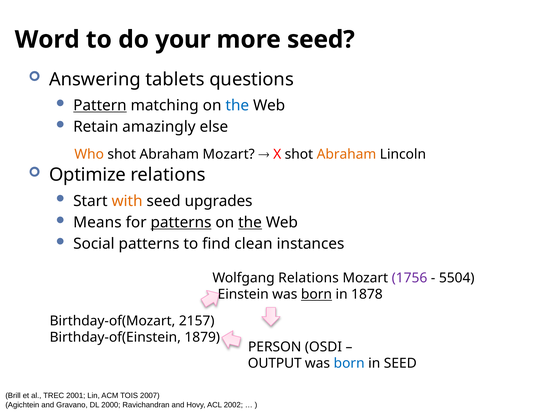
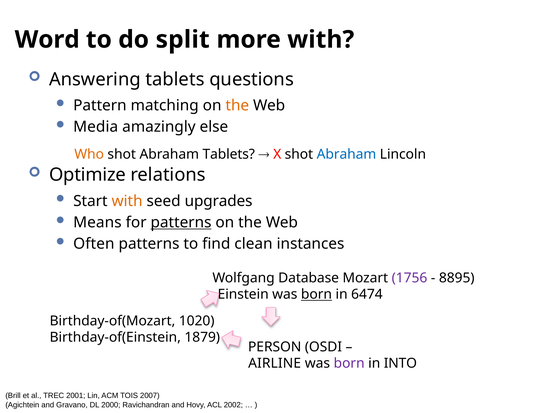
your: your -> split
more seed: seed -> with
Pattern underline: present -> none
the at (237, 105) colour: blue -> orange
Retain: Retain -> Media
Abraham Mozart: Mozart -> Tablets
Abraham at (346, 154) colour: orange -> blue
the at (250, 223) underline: present -> none
Social: Social -> Often
Relations at (309, 278): Relations -> Database
5504: 5504 -> 8895
1878: 1878 -> 6474
2157: 2157 -> 1020
OUTPUT: OUTPUT -> AIRLINE
born at (349, 364) colour: blue -> purple
in SEED: SEED -> INTO
